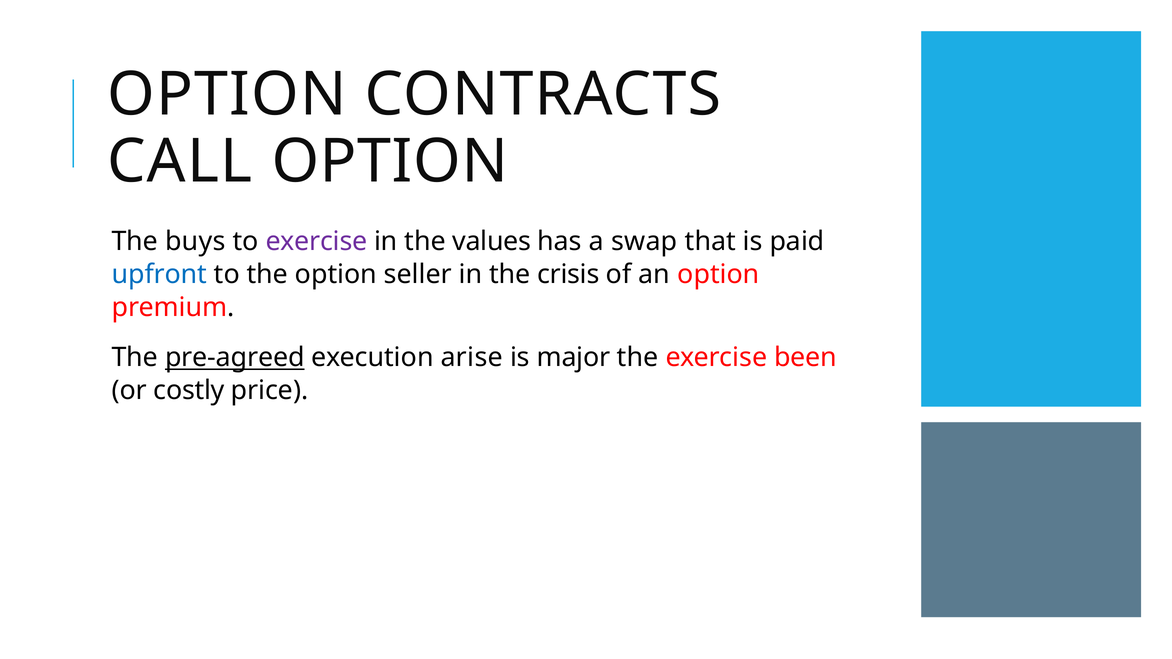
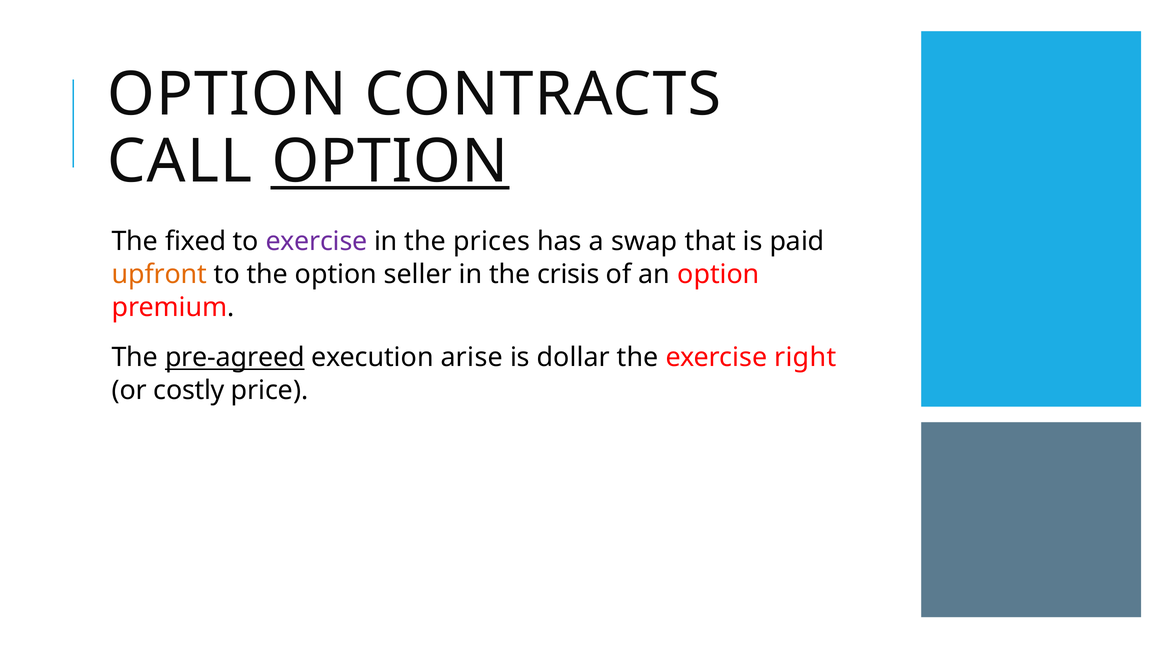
OPTION at (390, 161) underline: none -> present
buys: buys -> fixed
values: values -> prices
upfront colour: blue -> orange
major: major -> dollar
been: been -> right
